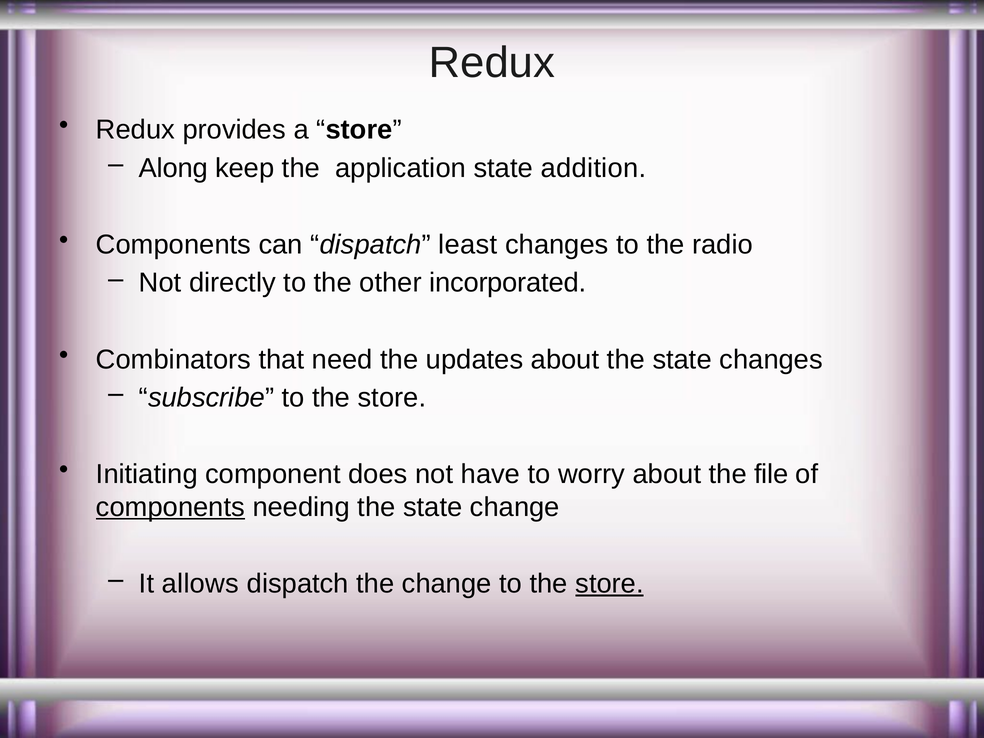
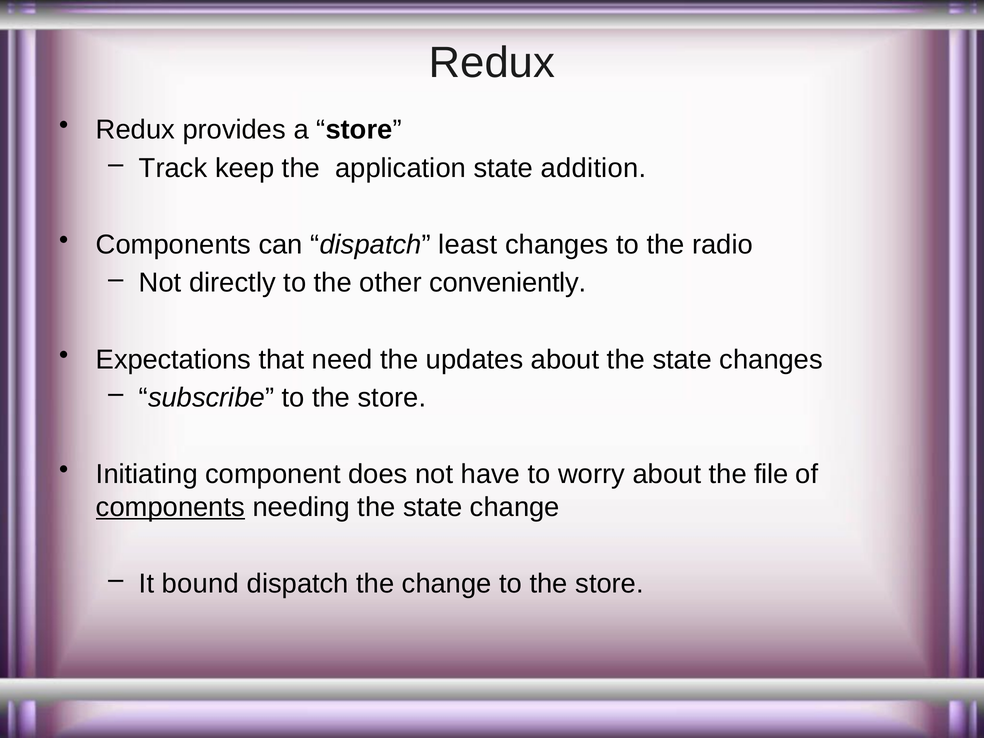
Along: Along -> Track
incorporated: incorporated -> conveniently
Combinators: Combinators -> Expectations
allows: allows -> bound
store at (610, 584) underline: present -> none
